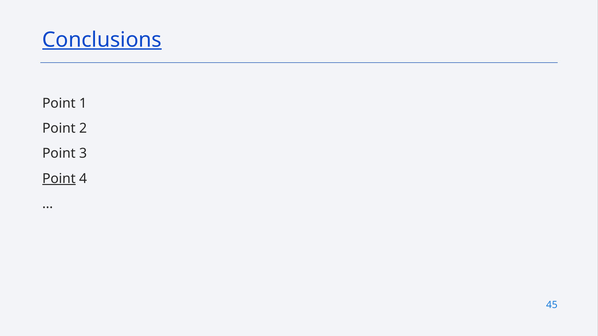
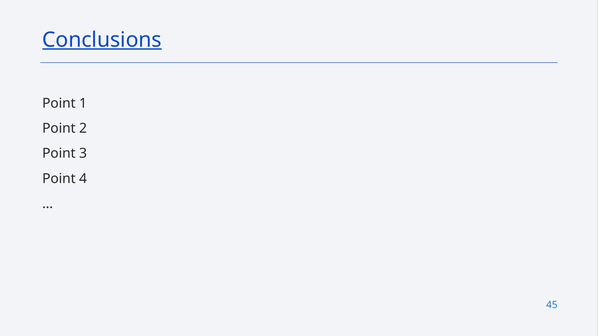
Point at (59, 179) underline: present -> none
